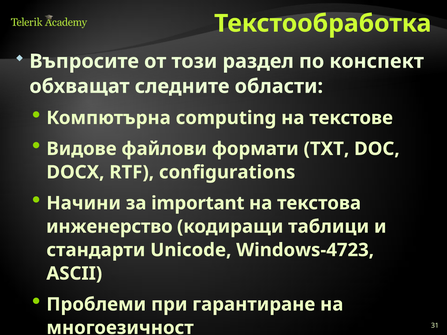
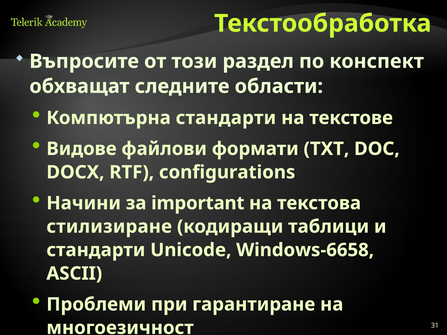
Компютърна computing: computing -> стандарти
инженерство: инженерство -> стилизиране
Windows-4723: Windows-4723 -> Windows-6658
